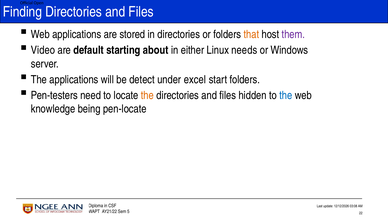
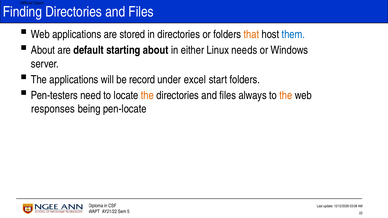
them colour: purple -> blue
Video at (43, 50): Video -> About
detect: detect -> record
hidden: hidden -> always
the at (286, 96) colour: blue -> orange
knowledge: knowledge -> responses
